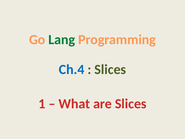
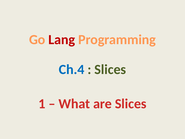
Lang colour: green -> red
